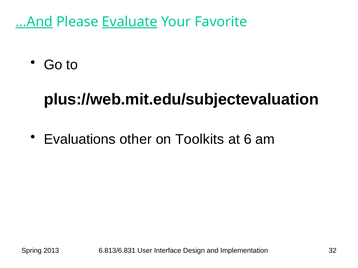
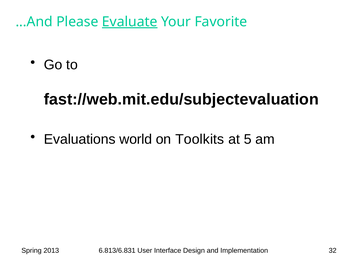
...And underline: present -> none
plus://web.mit.edu/subjectevaluation: plus://web.mit.edu/subjectevaluation -> fast://web.mit.edu/subjectevaluation
other: other -> world
6: 6 -> 5
